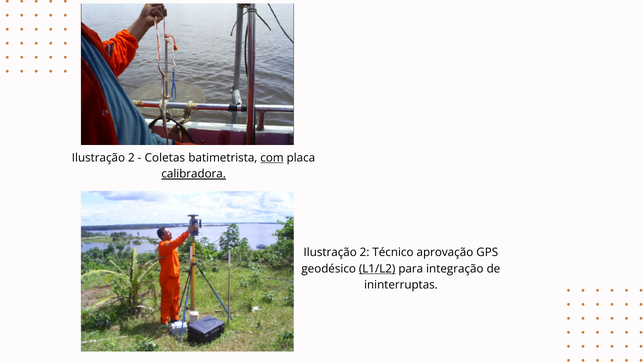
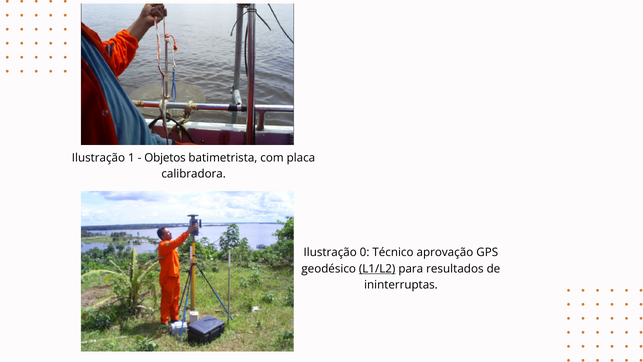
2 at (131, 158): 2 -> 1
Coletas: Coletas -> Objetos
com underline: present -> none
calibradora underline: present -> none
2 at (365, 252): 2 -> 0
integração: integração -> resultados
